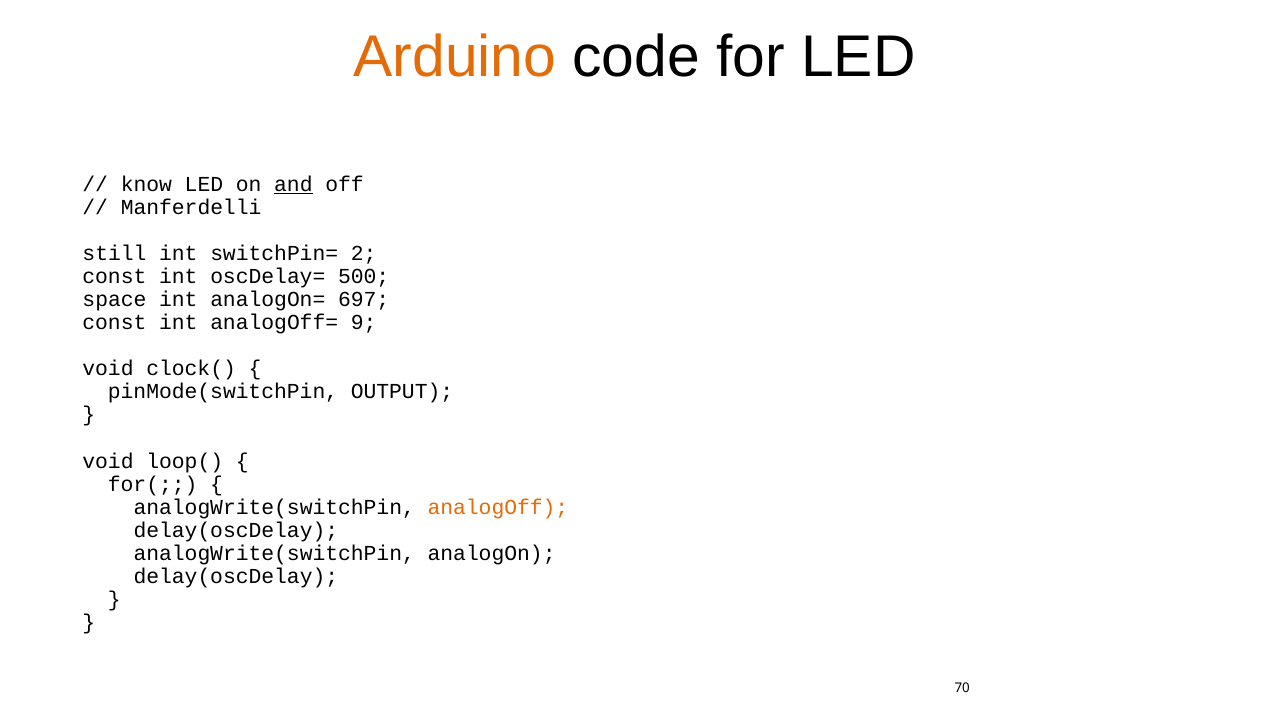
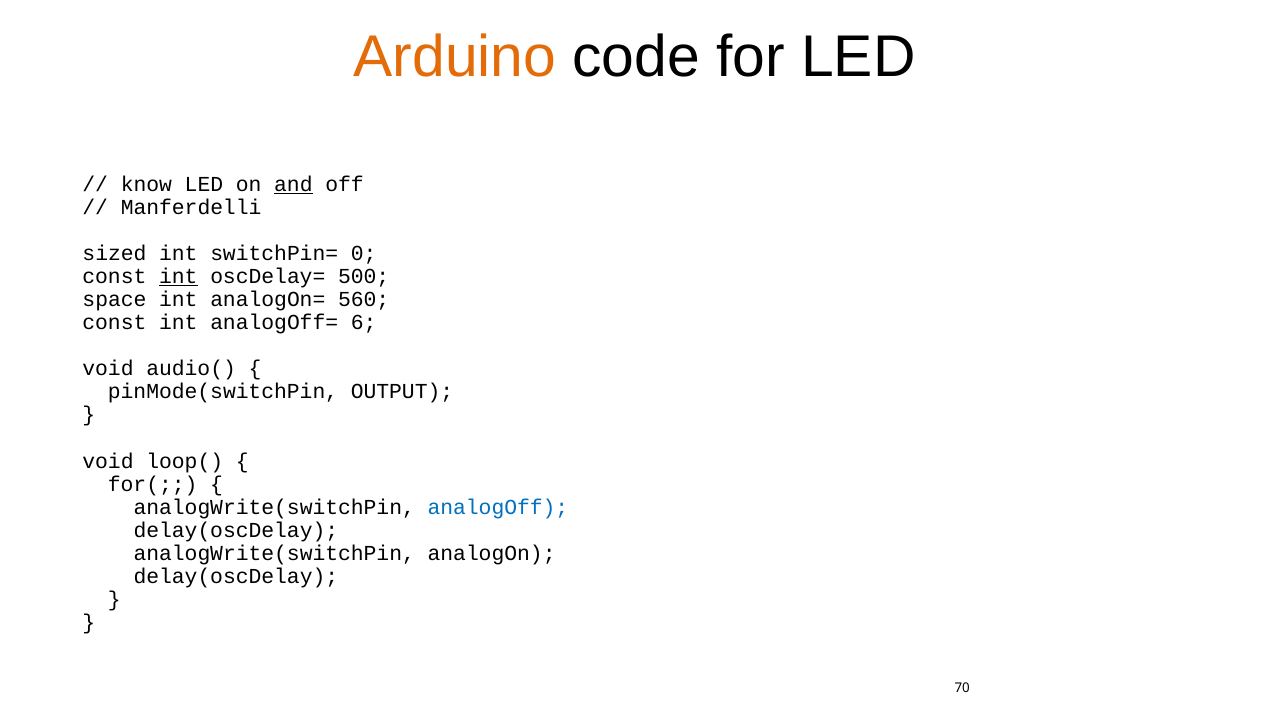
still: still -> sized
2: 2 -> 0
int at (178, 276) underline: none -> present
697: 697 -> 560
9: 9 -> 6
clock(: clock( -> audio(
analogOff colour: orange -> blue
